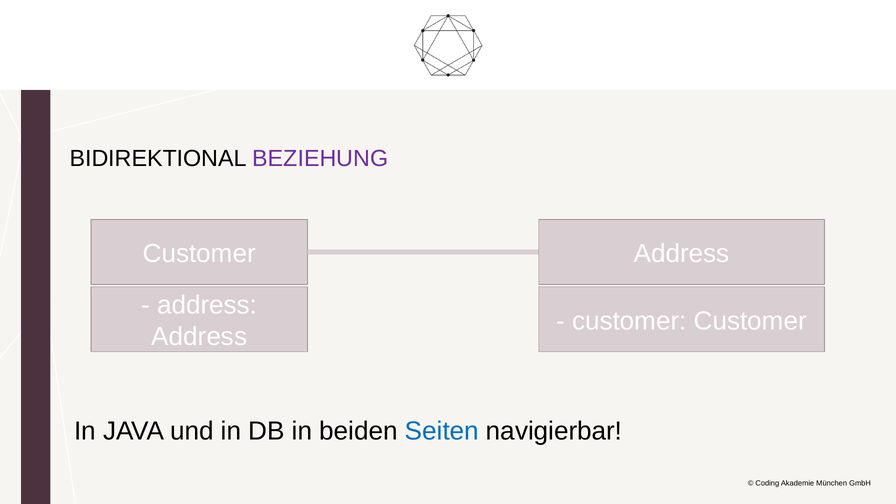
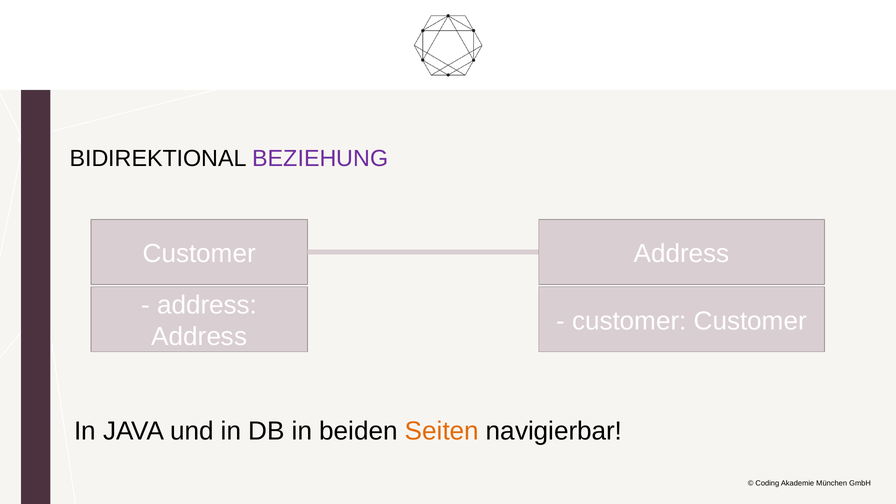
Seiten colour: blue -> orange
